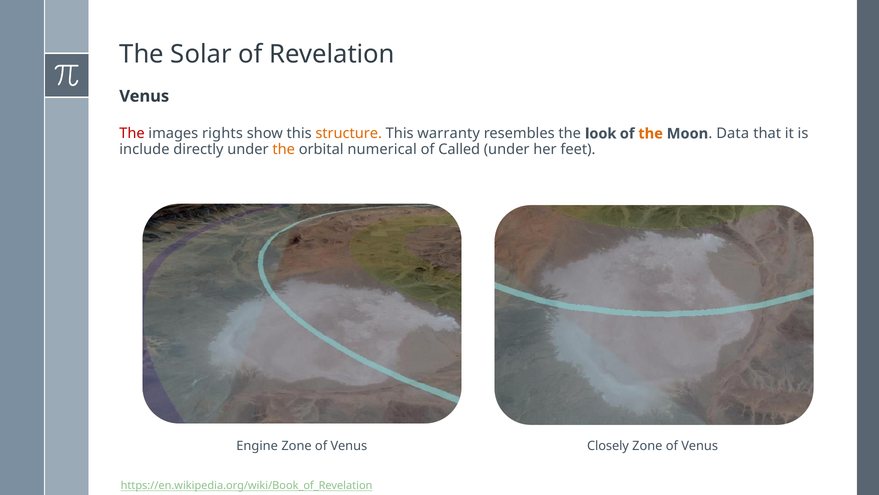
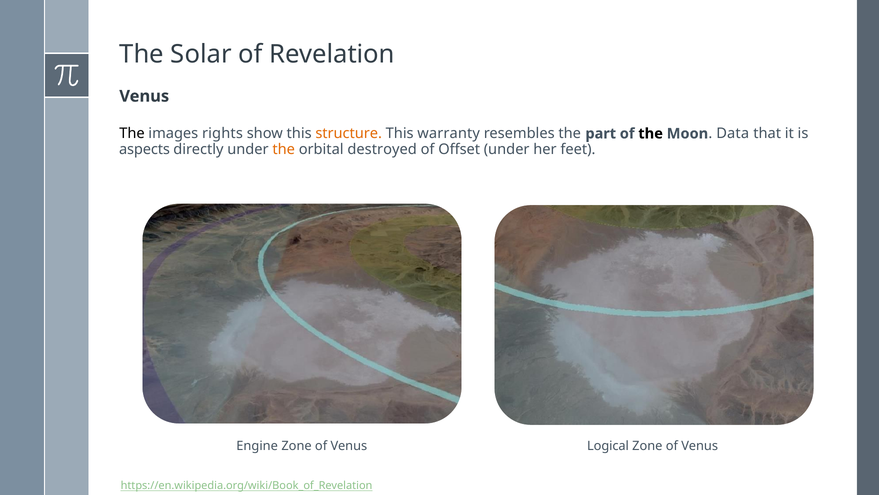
The at (132, 133) colour: red -> black
look: look -> part
the at (651, 133) colour: orange -> black
include: include -> aspects
numerical: numerical -> destroyed
Called: Called -> Offset
Closely: Closely -> Logical
